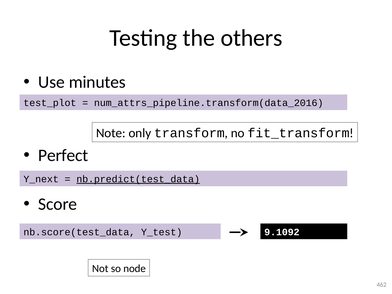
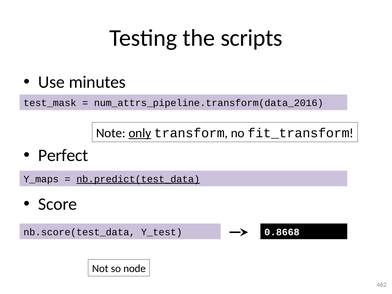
others: others -> scripts
test_plot: test_plot -> test_mask
only underline: none -> present
Y_next: Y_next -> Y_maps
9.1092: 9.1092 -> 0.8668
